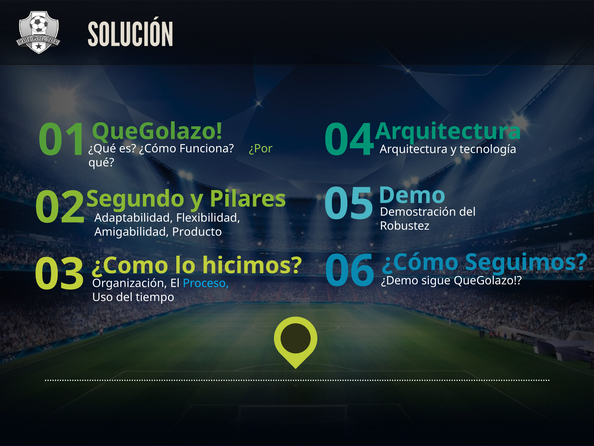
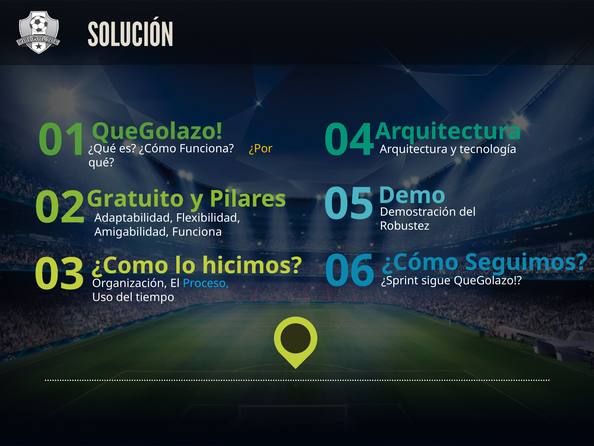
¿Por colour: light green -> yellow
Segundo: Segundo -> Gratuito
Amigabilidad Producto: Producto -> Funciona
¿Demo: ¿Demo -> ¿Sprint
